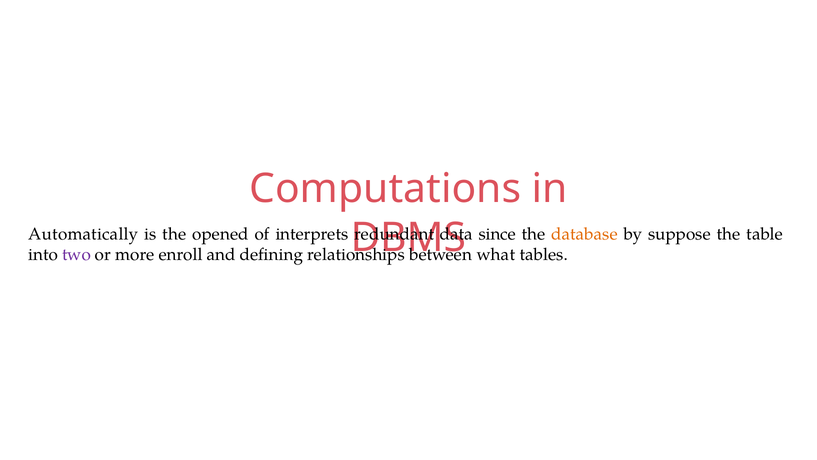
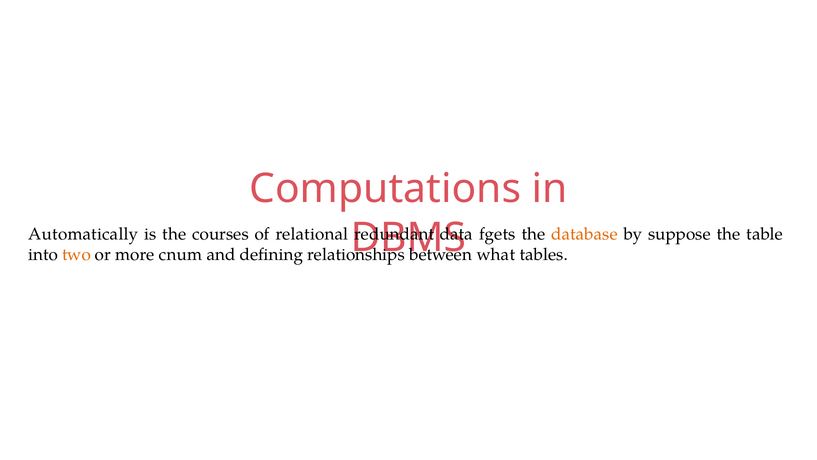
opened: opened -> courses
interprets: interprets -> relational
since: since -> fgets
two colour: purple -> orange
enroll: enroll -> cnum
